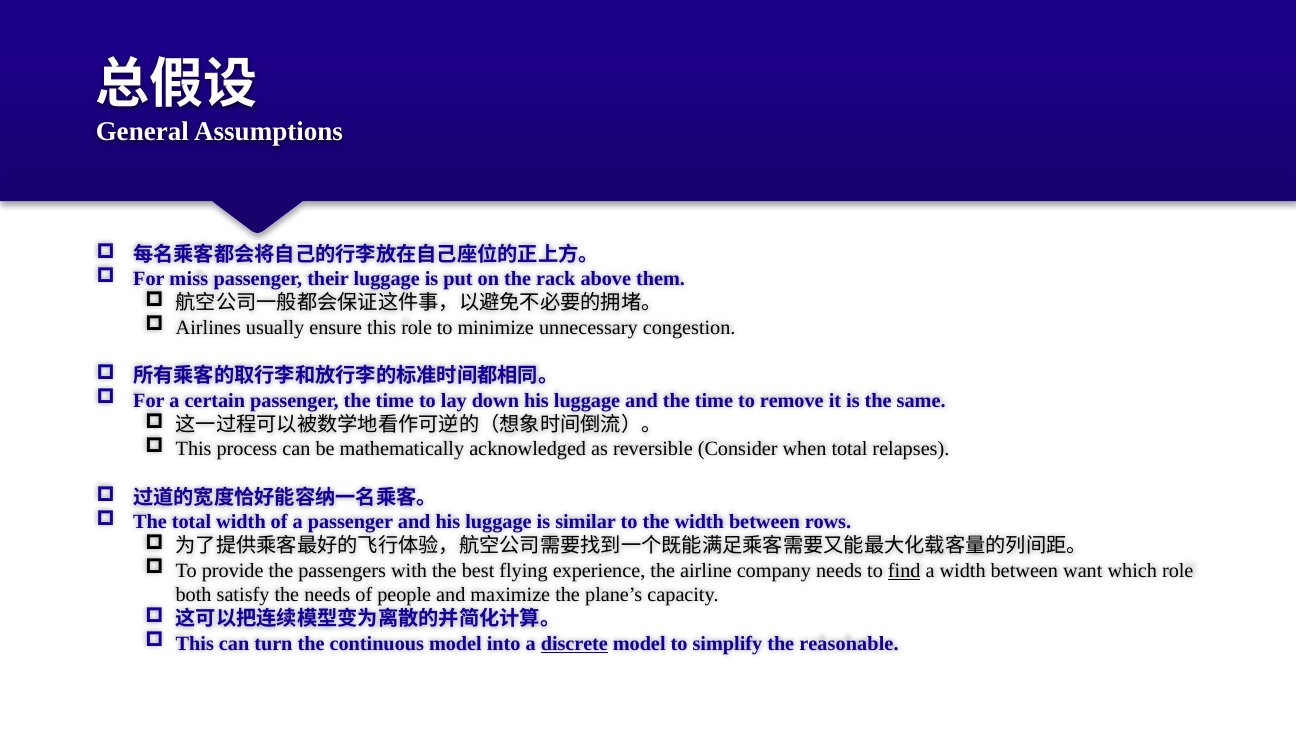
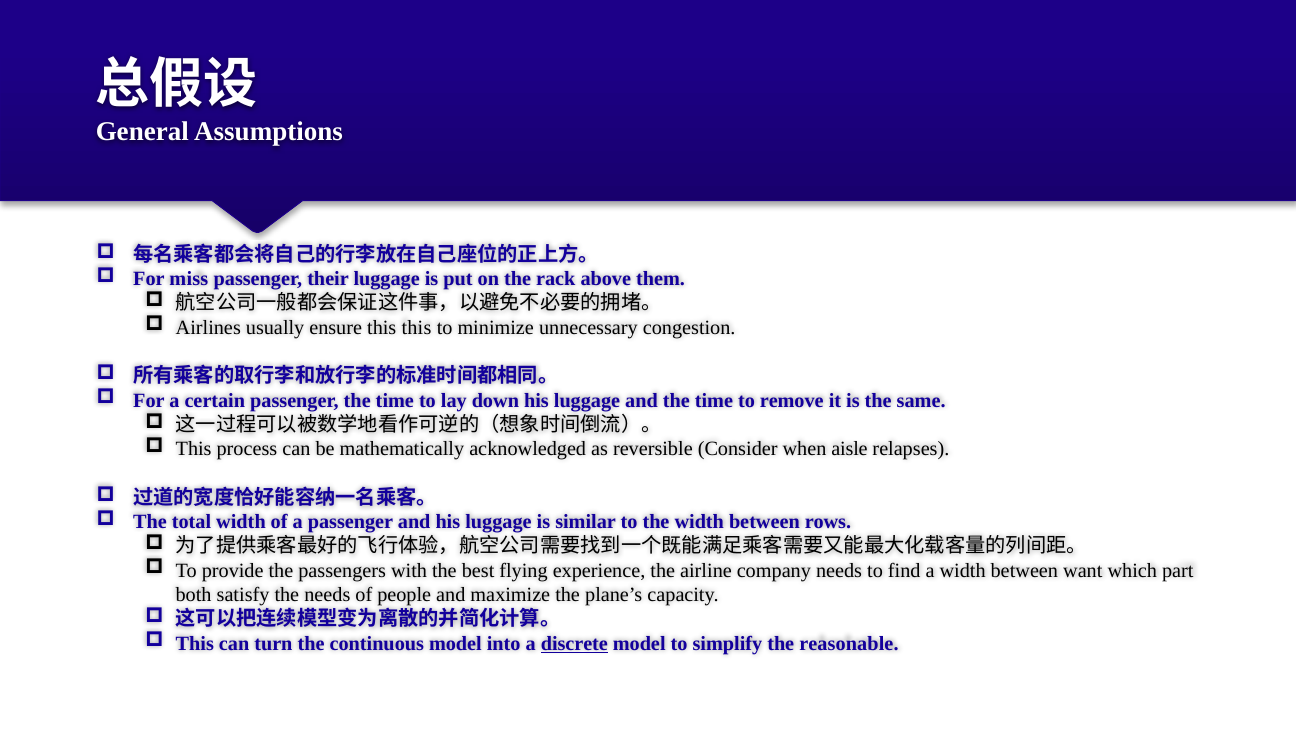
this role: role -> this
when total: total -> aisle
find underline: present -> none
which role: role -> part
